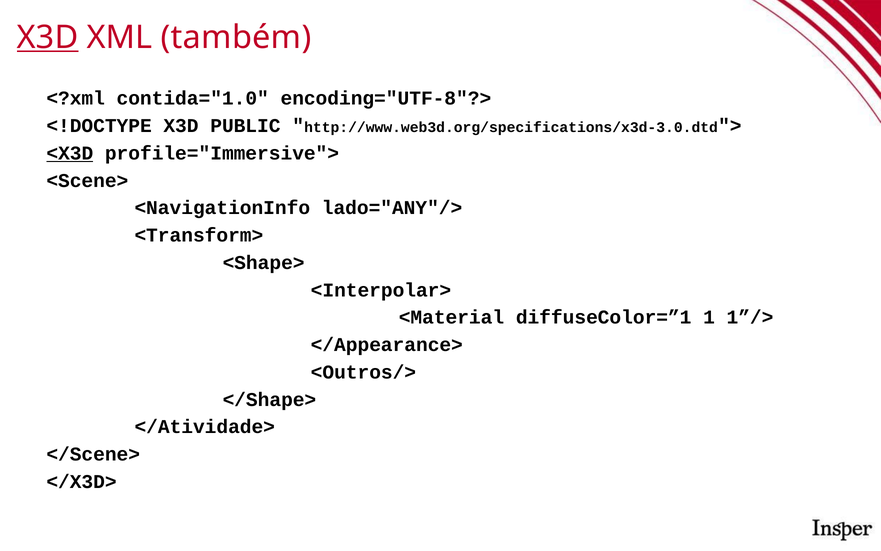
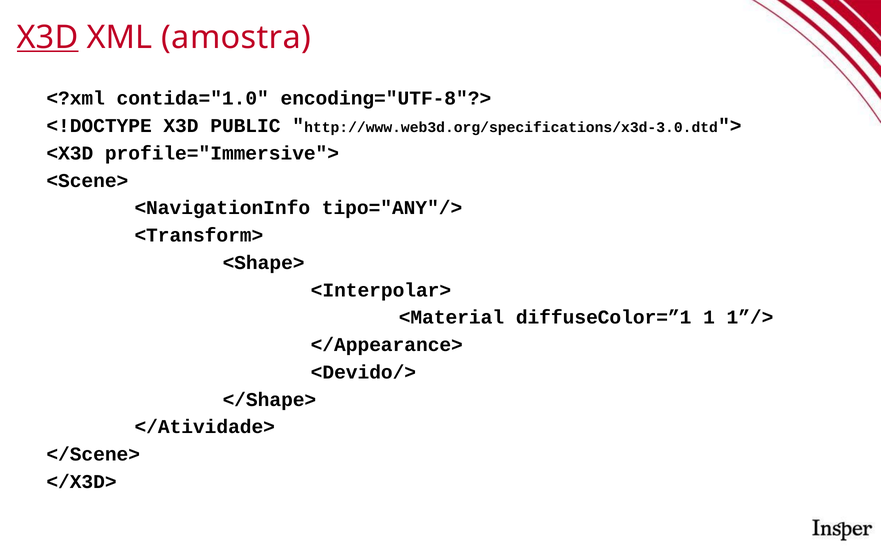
também: também -> amostra
<X3D underline: present -> none
lado="ANY"/>: lado="ANY"/> -> tipo="ANY"/>
<Outros/>: <Outros/> -> <Devido/>
